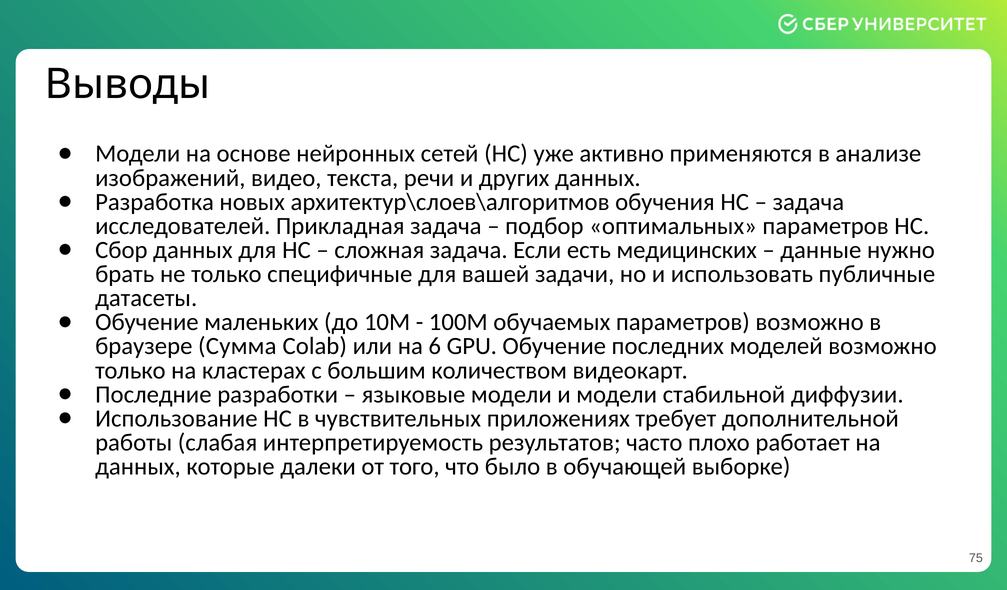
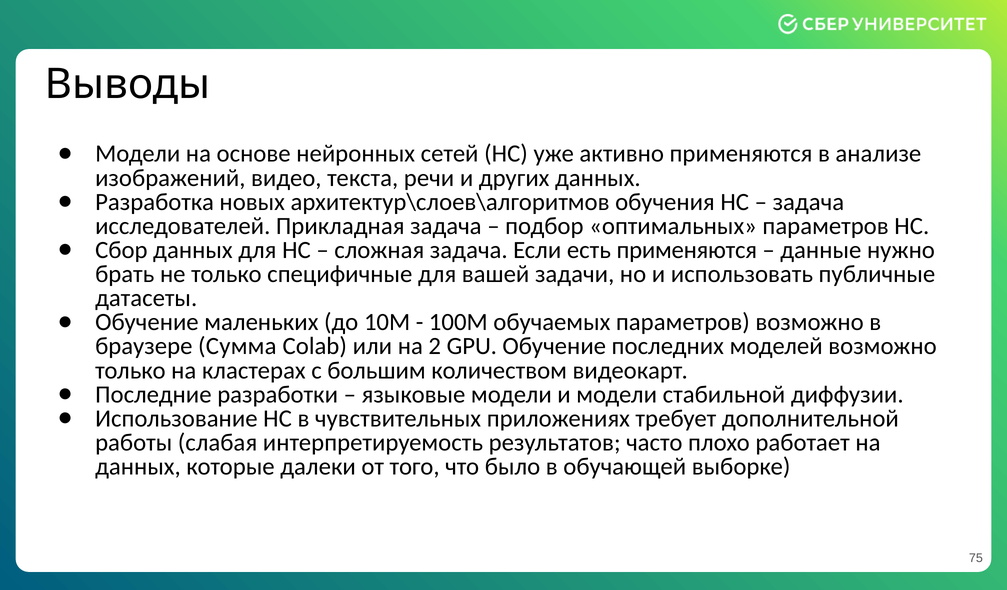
есть медицинских: медицинских -> применяются
6: 6 -> 2
